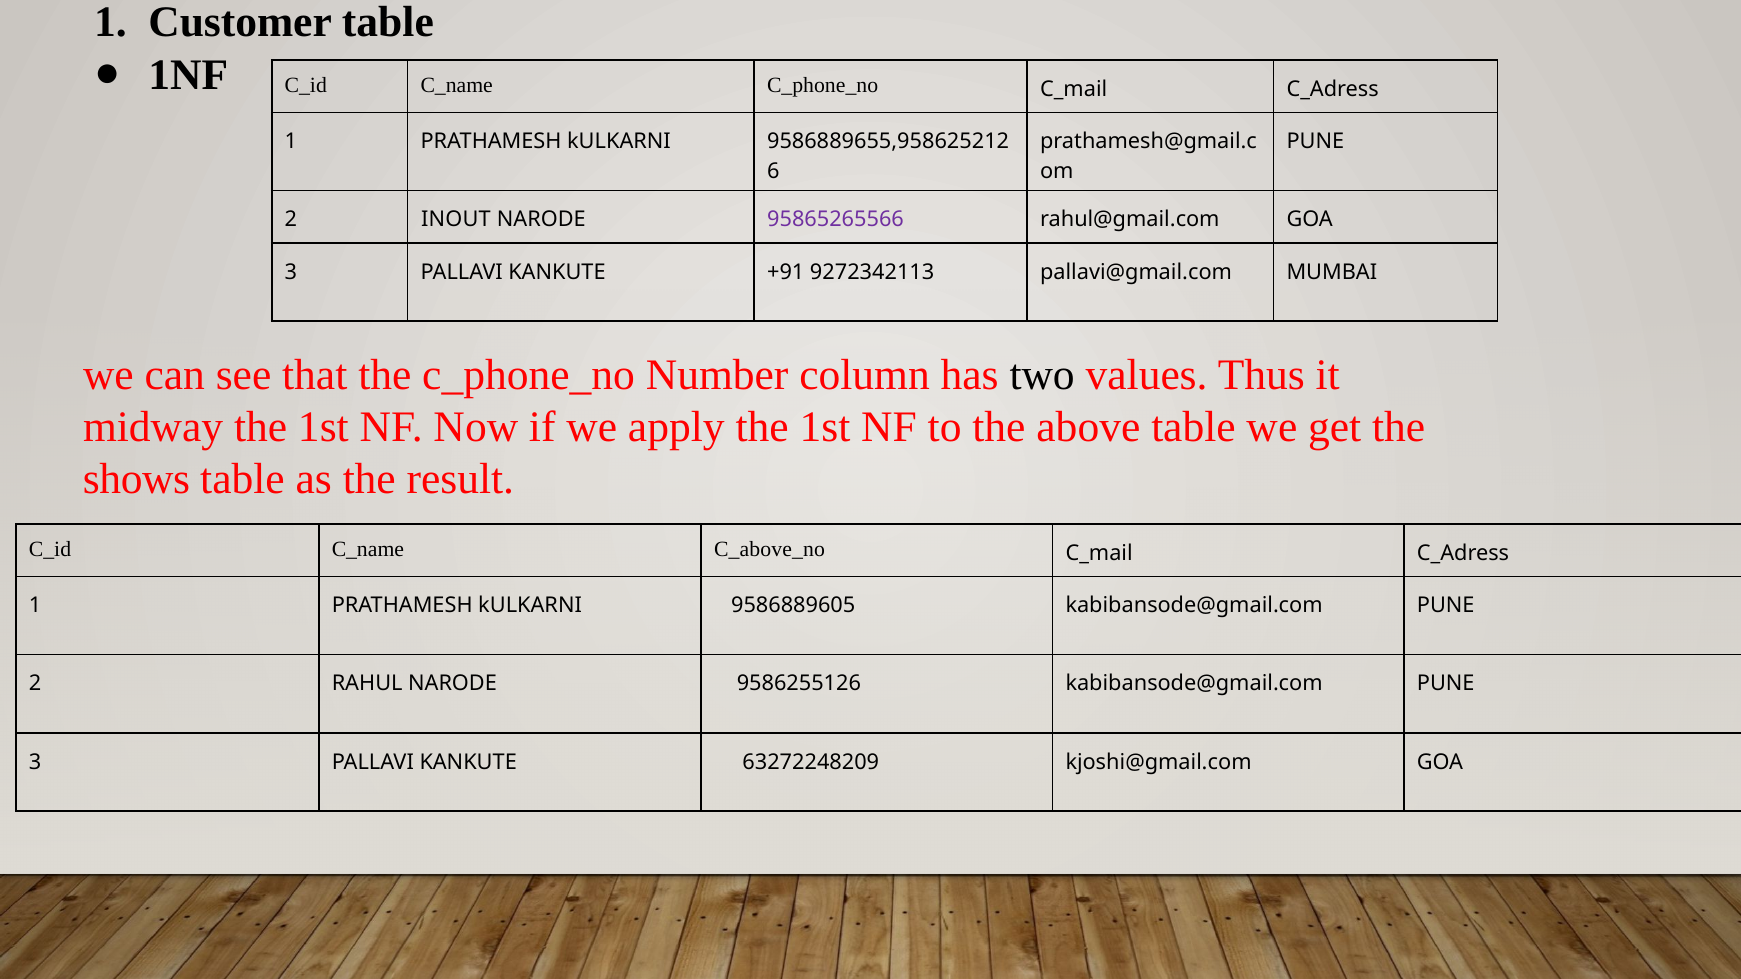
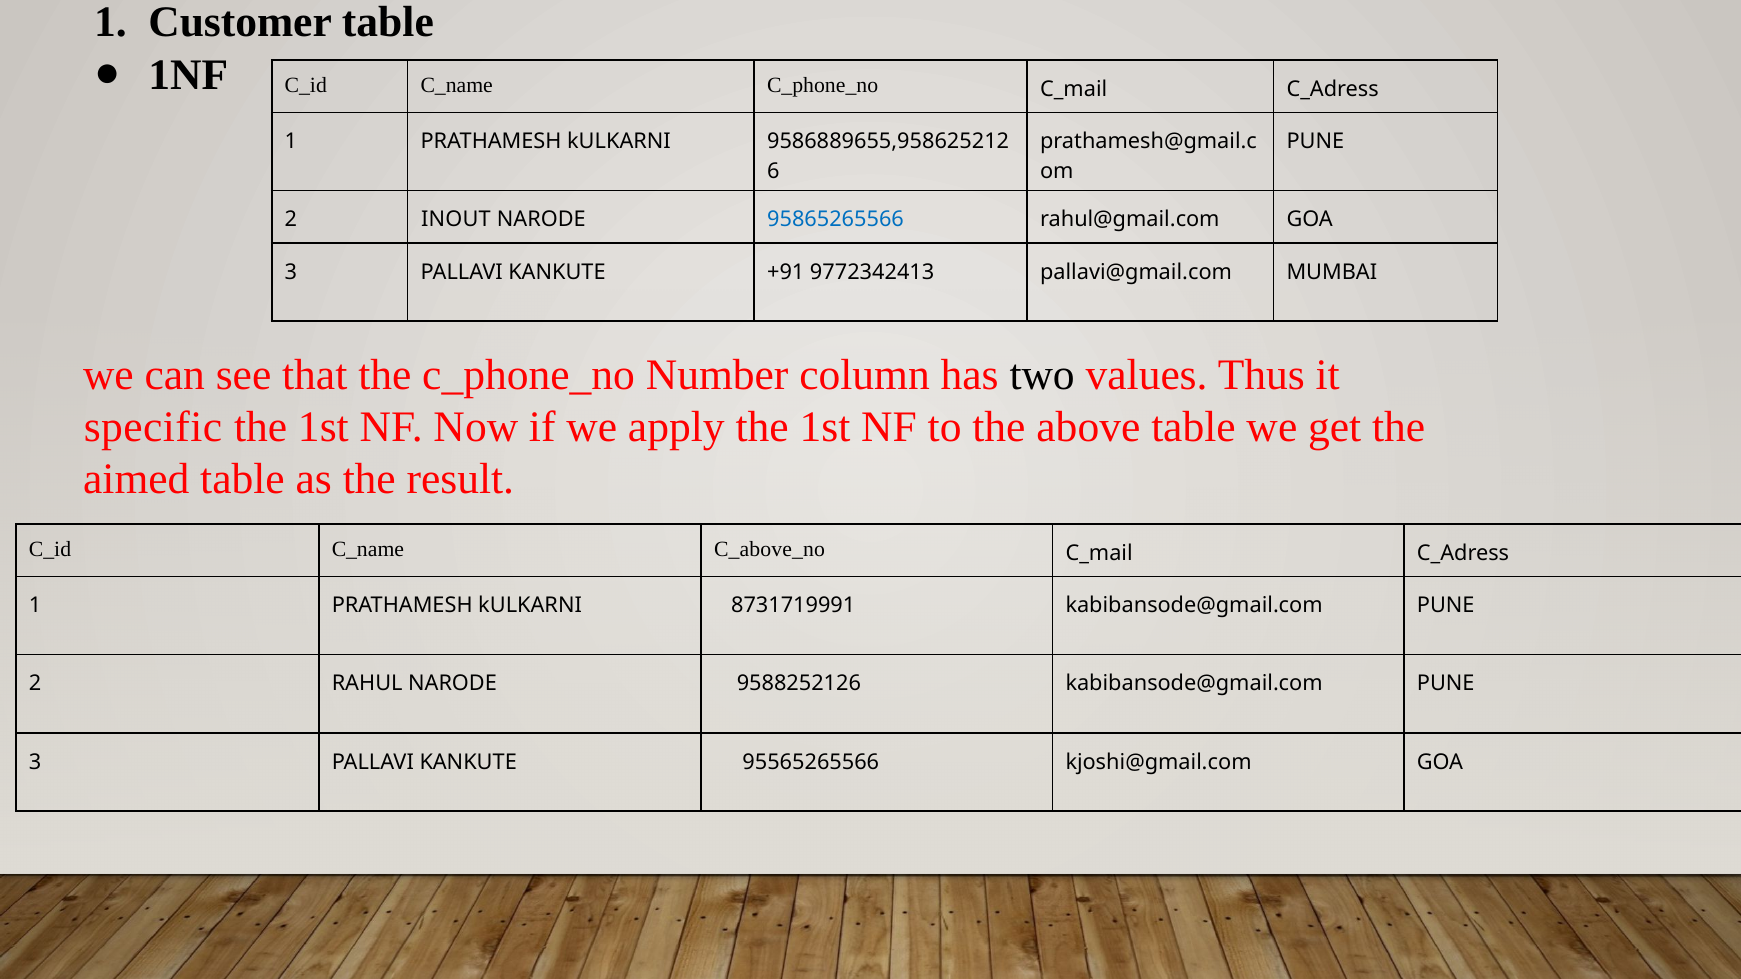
95865265566 colour: purple -> blue
9272342113: 9272342113 -> 9772342413
midway: midway -> specific
shows: shows -> aimed
9586889605: 9586889605 -> 8731719991
9586255126: 9586255126 -> 9588252126
63272248209: 63272248209 -> 95565265566
